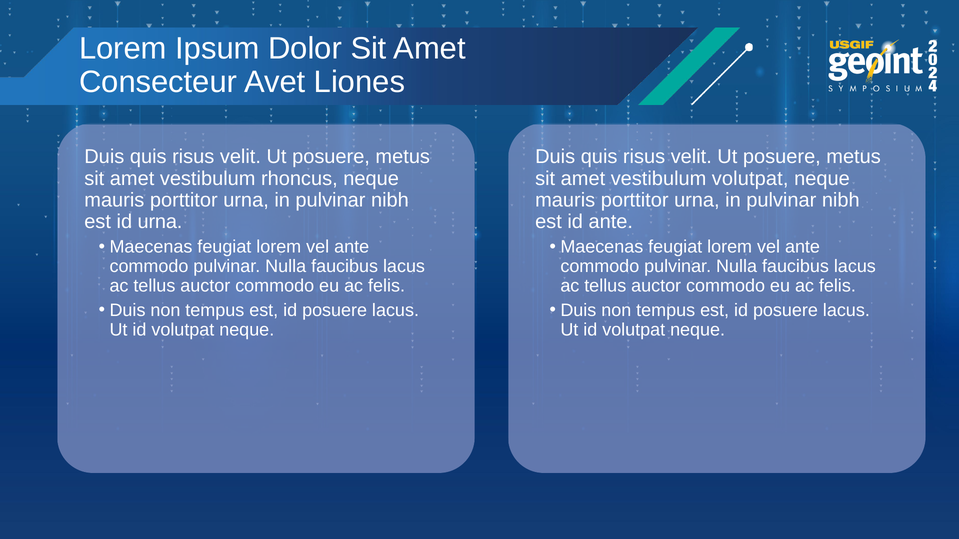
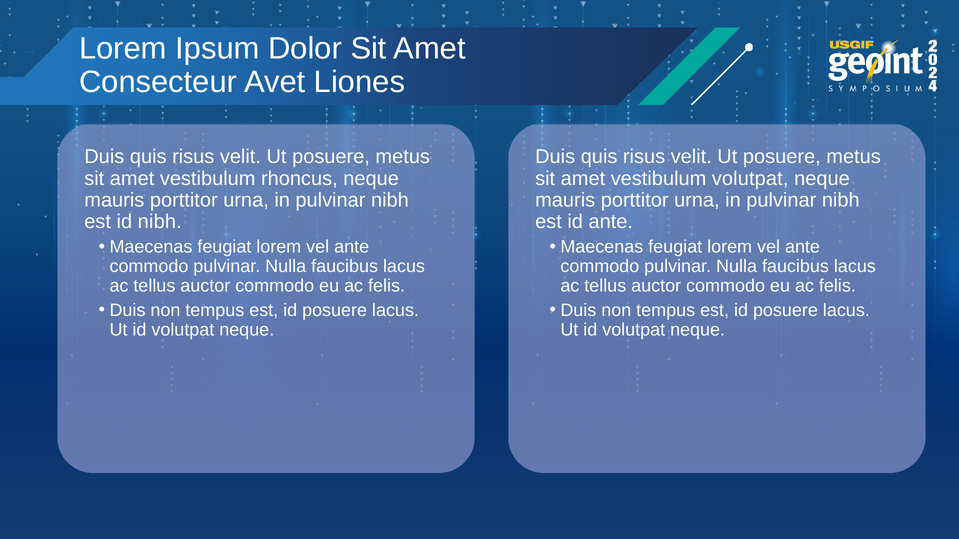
id urna: urna -> nibh
